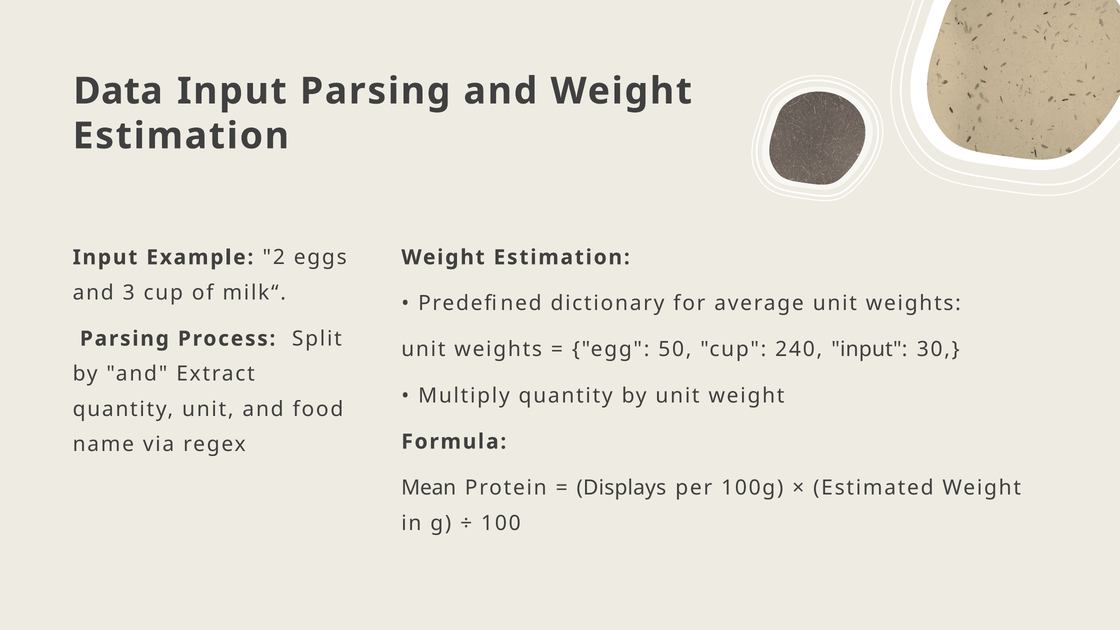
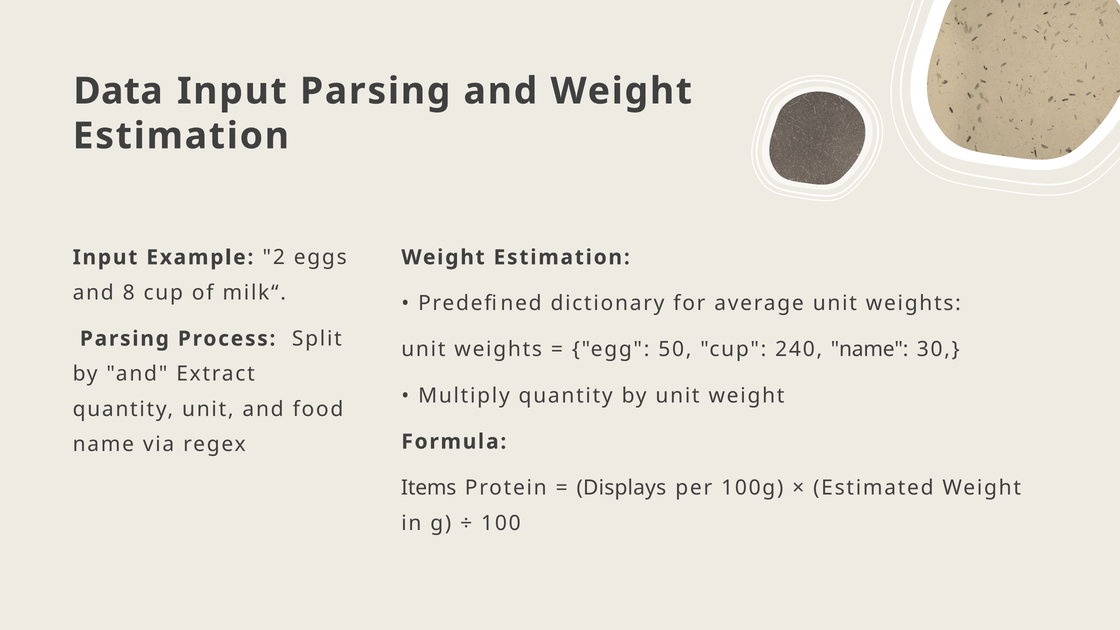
3: 3 -> 8
240 input: input -> name
Mean: Mean -> Items
